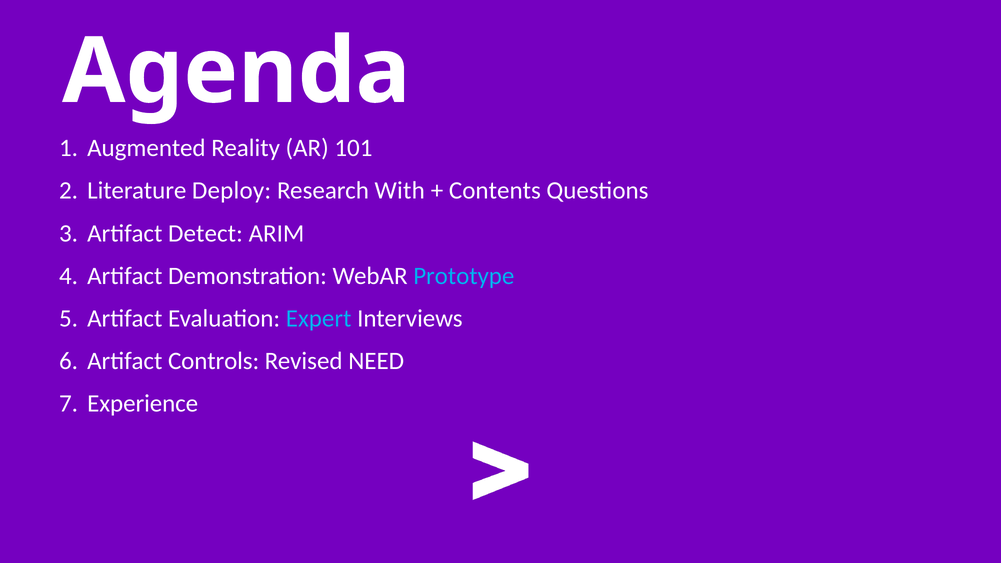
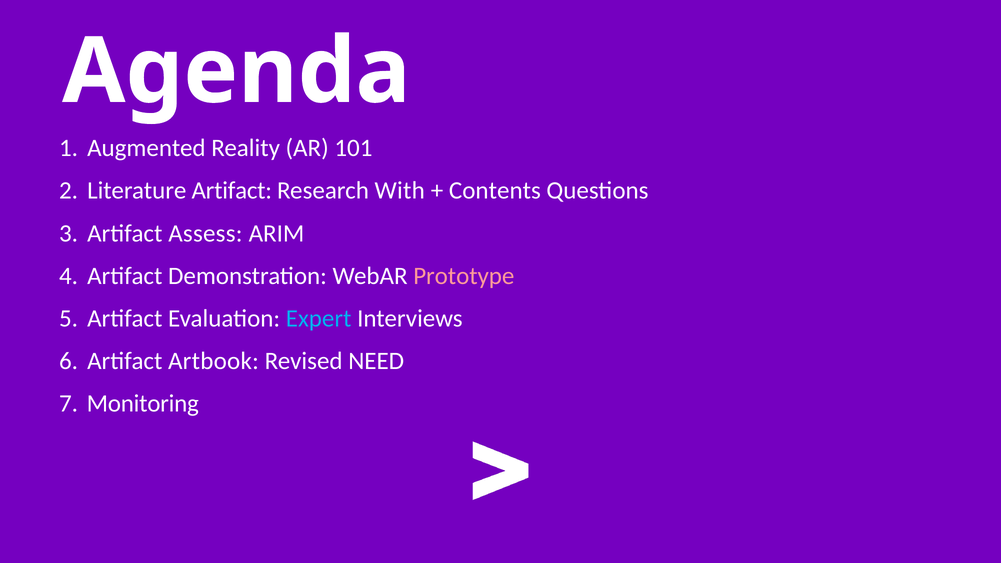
Literature Deploy: Deploy -> Artifact
Detect: Detect -> Assess
Prototype colour: light blue -> pink
Controls: Controls -> Artbook
Experience: Experience -> Monitoring
